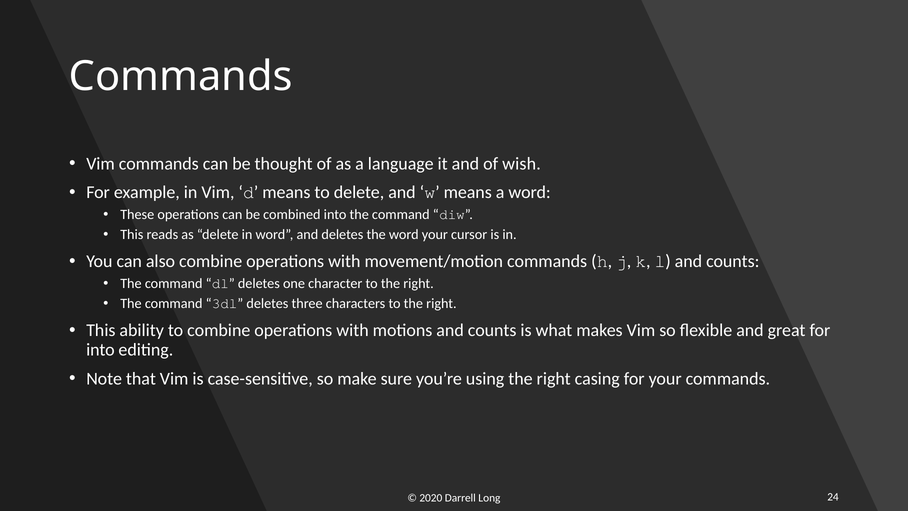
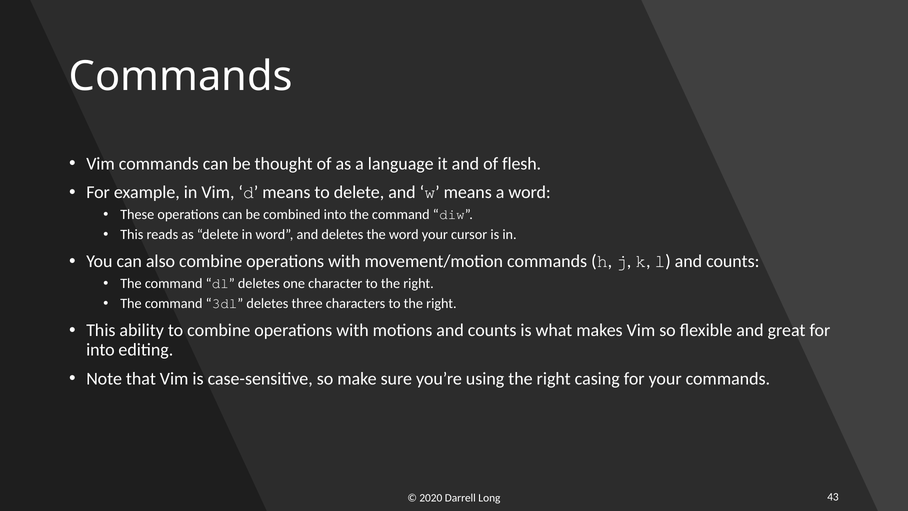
wish: wish -> flesh
24: 24 -> 43
